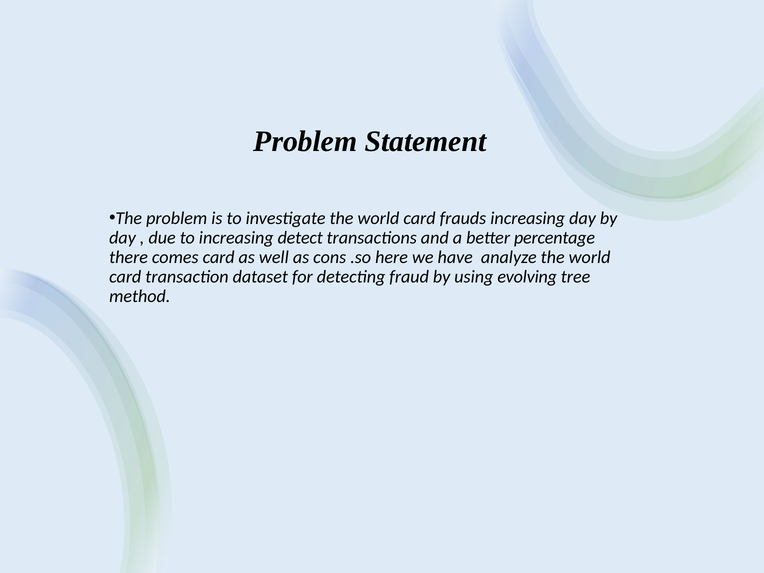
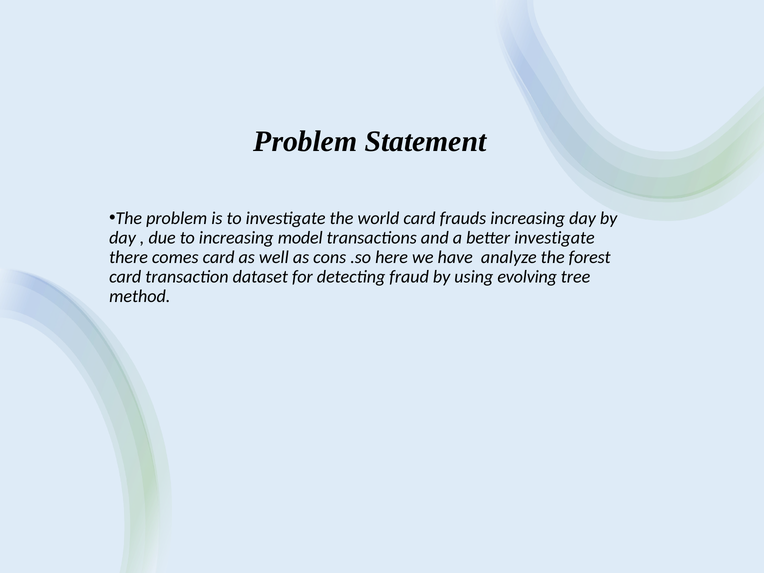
detect: detect -> model
better percentage: percentage -> investigate
analyze the world: world -> forest
